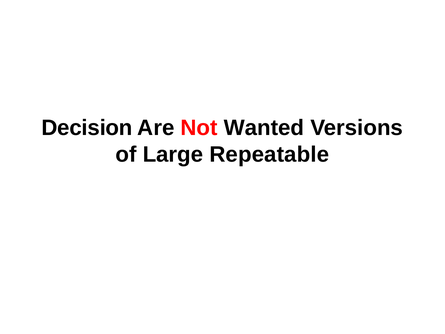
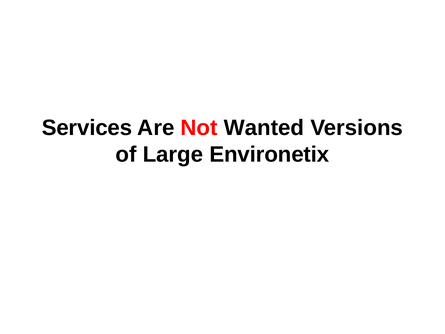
Decision: Decision -> Services
Repeatable: Repeatable -> Environetix
